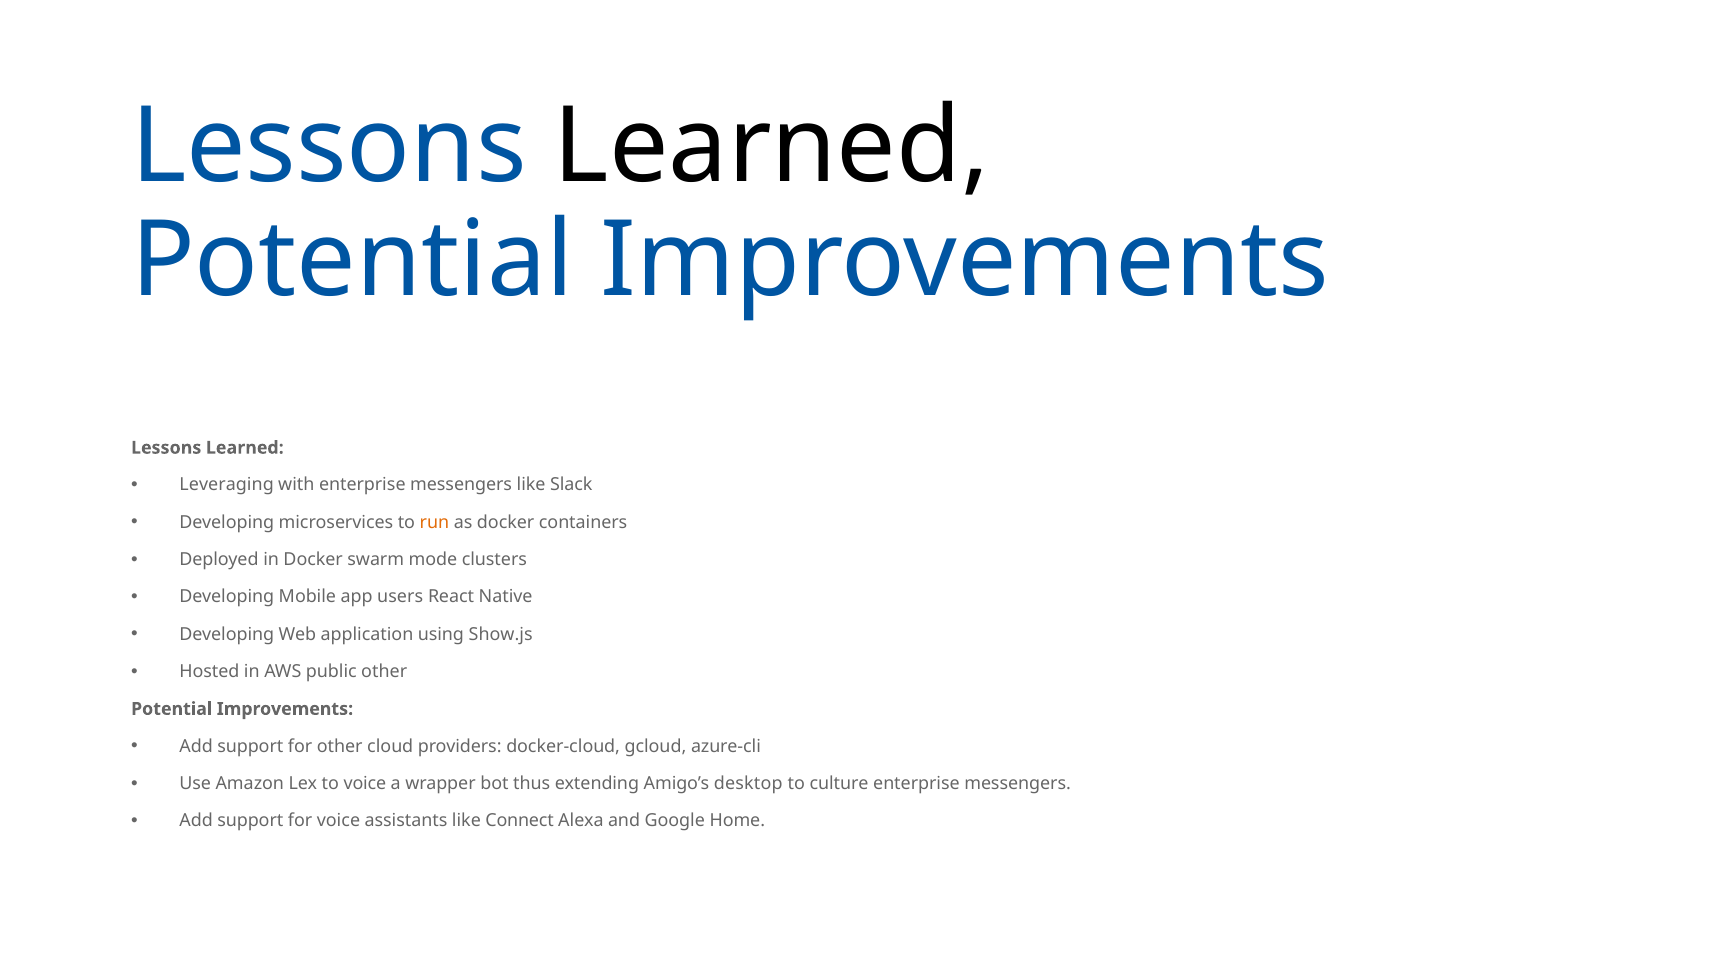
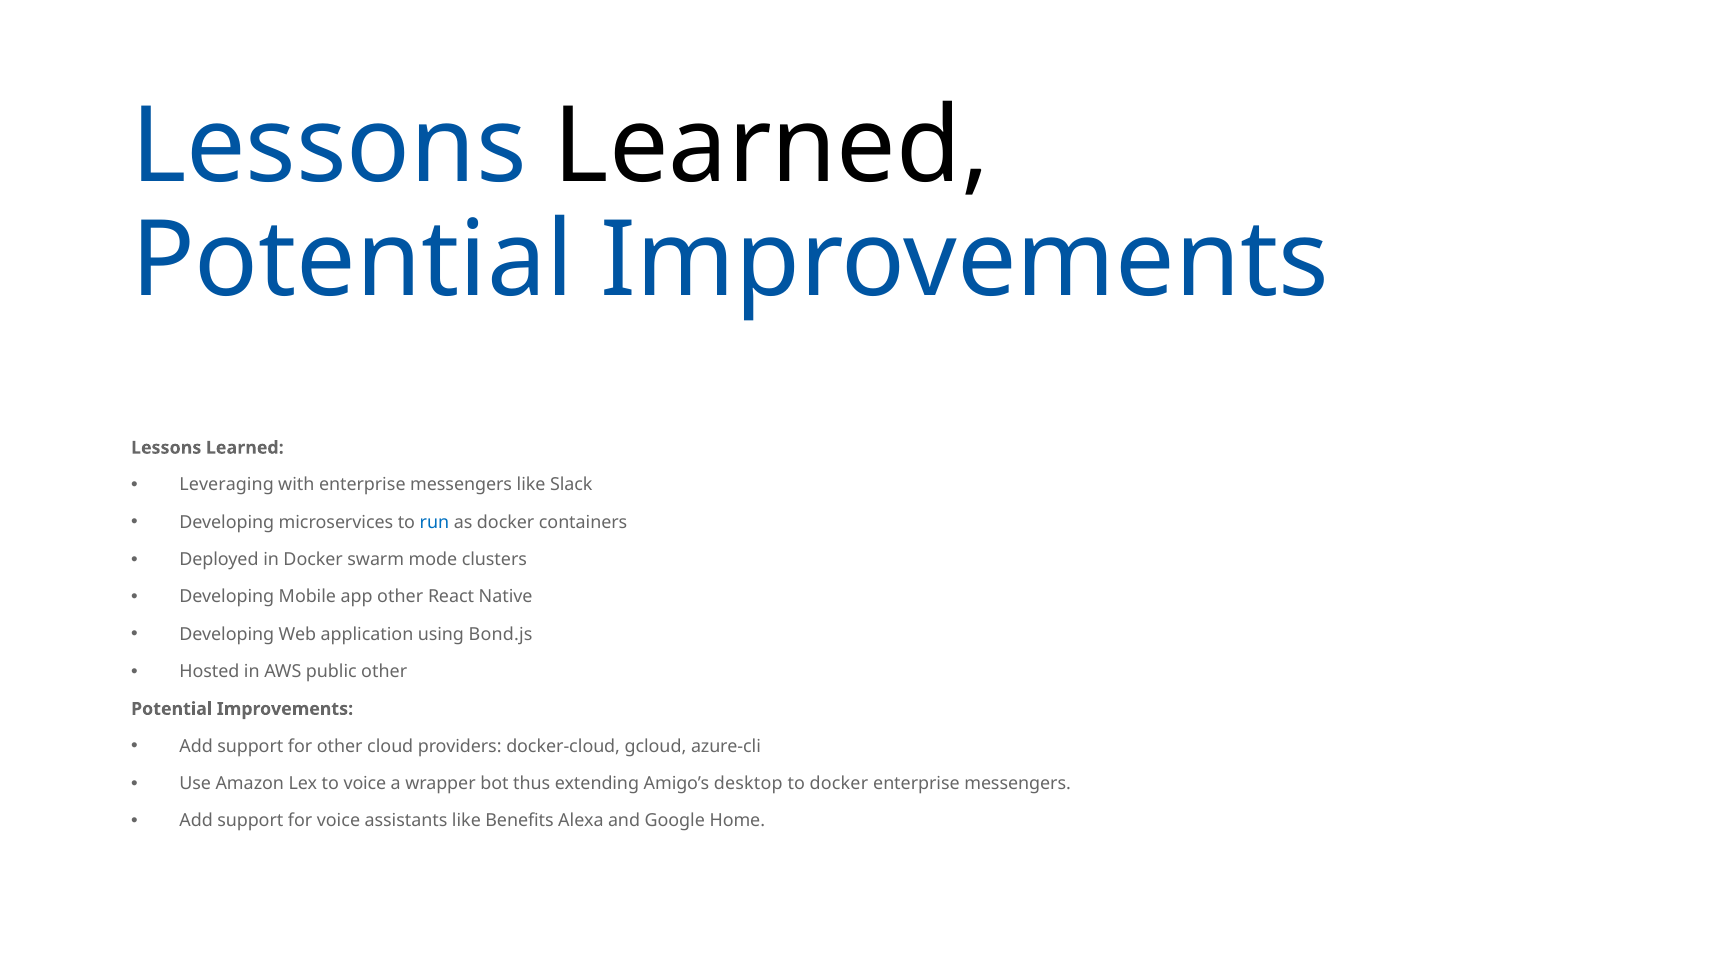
run colour: orange -> blue
app users: users -> other
Show.js: Show.js -> Bond.js
to culture: culture -> docker
Connect: Connect -> Benefits
